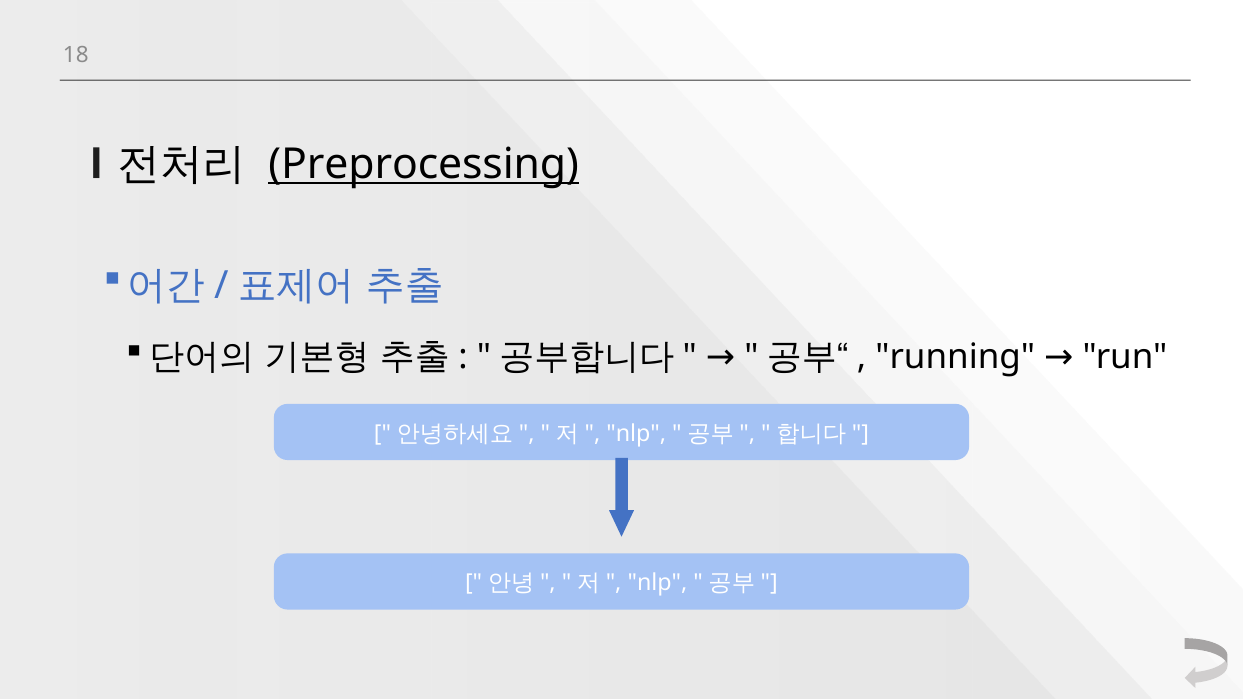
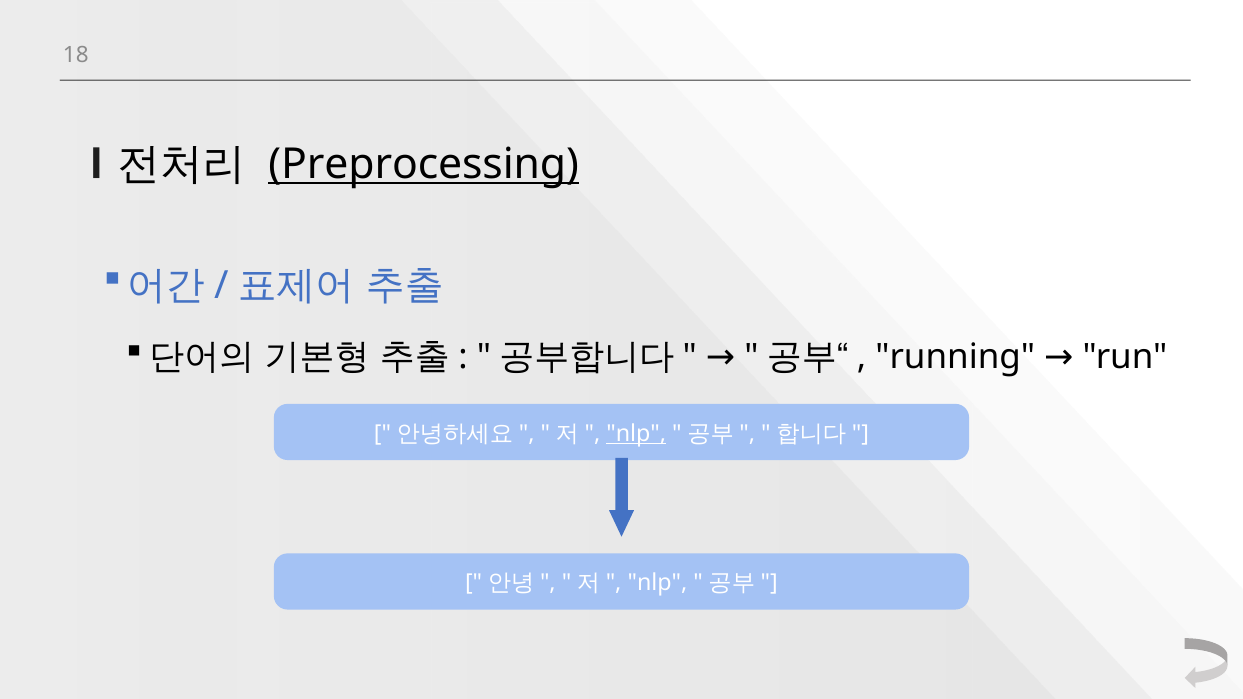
nlp at (636, 434) underline: none -> present
